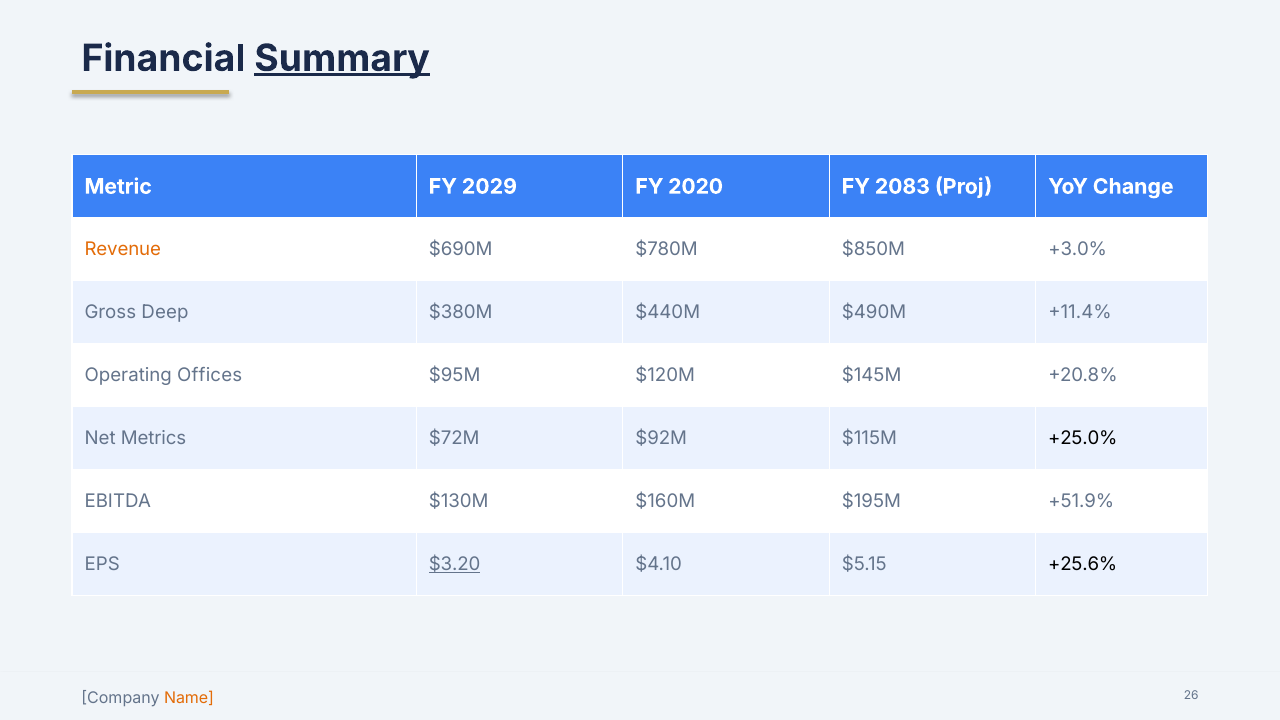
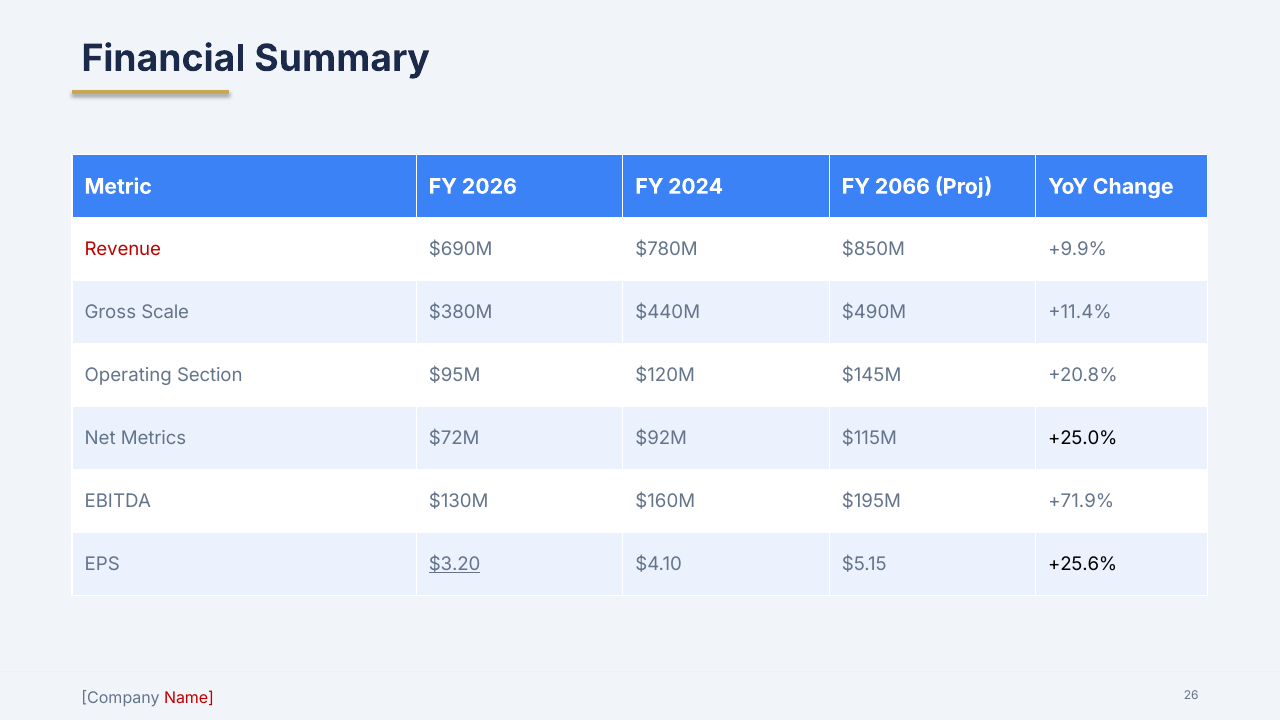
Summary underline: present -> none
2029: 2029 -> 2026
2020: 2020 -> 2024
2083: 2083 -> 2066
Revenue colour: orange -> red
+3.0%: +3.0% -> +9.9%
Deep: Deep -> Scale
Offices: Offices -> Section
+51.9%: +51.9% -> +71.9%
Name colour: orange -> red
